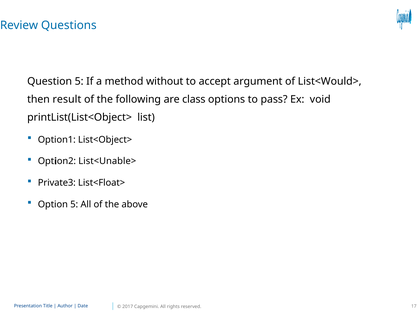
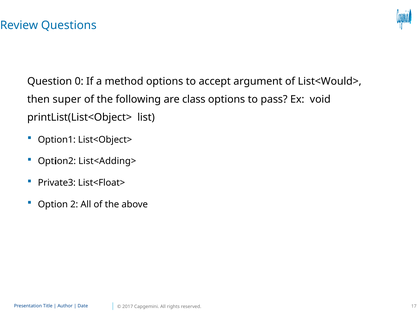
Question 5: 5 -> 0
method without: without -> options
result: result -> super
List<Unable>: List<Unable> -> List<Adding>
Option 5: 5 -> 2
